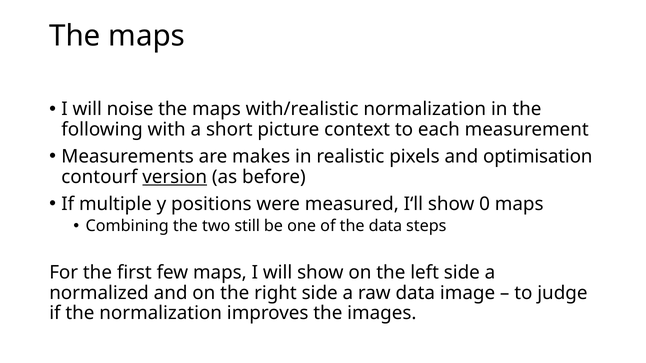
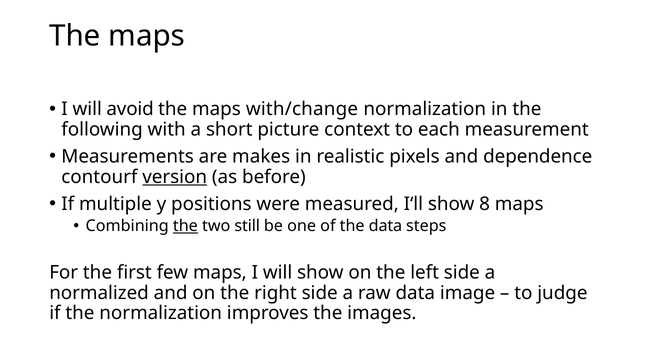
noise: noise -> avoid
with/realistic: with/realistic -> with/change
optimisation: optimisation -> dependence
0: 0 -> 8
the at (185, 226) underline: none -> present
